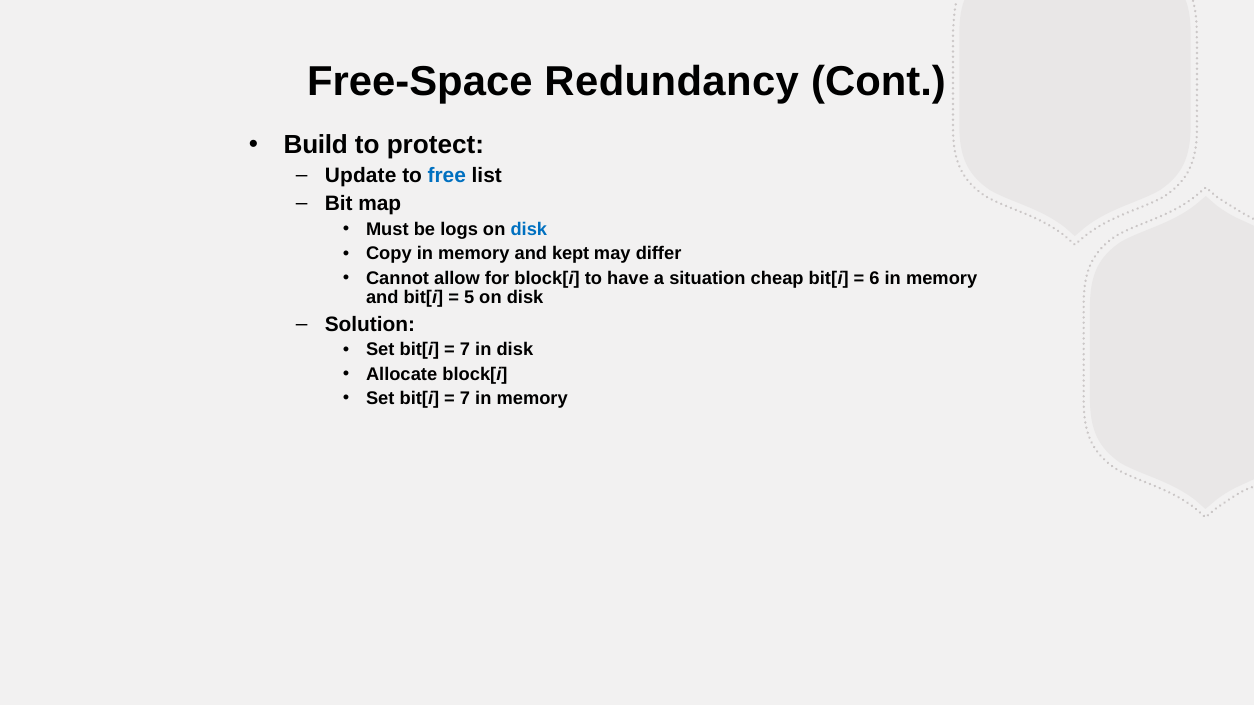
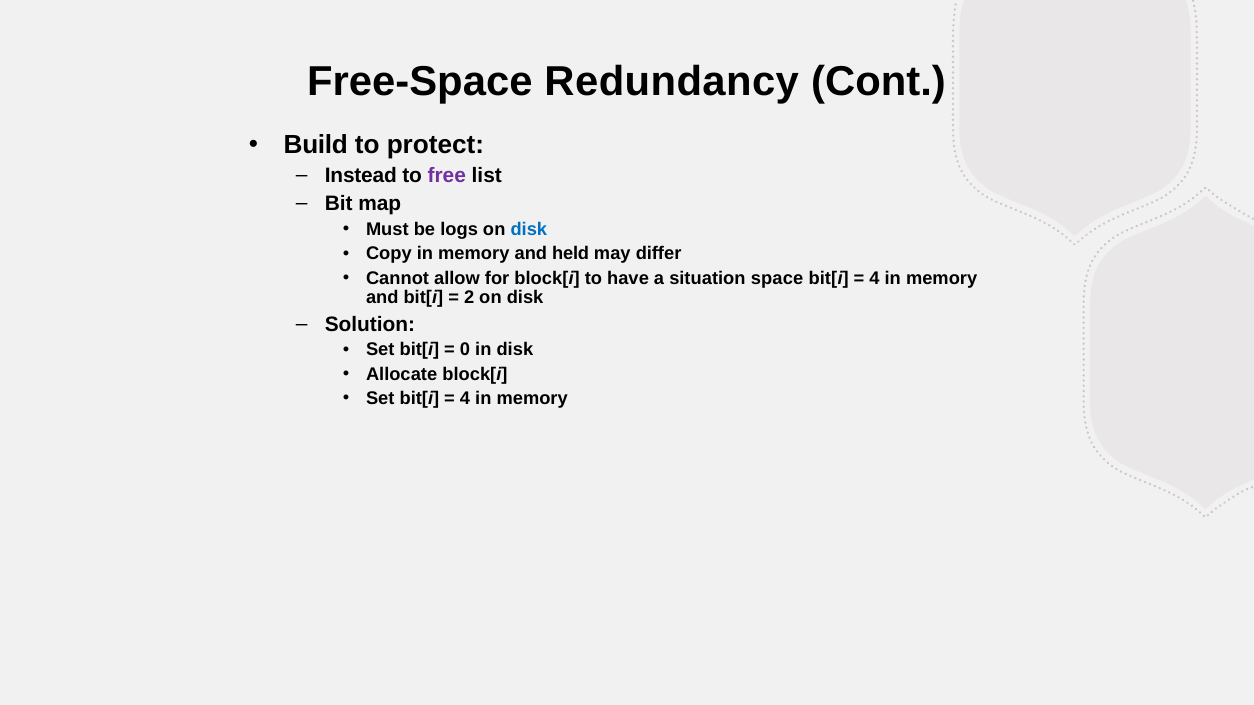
Update: Update -> Instead
free colour: blue -> purple
kept: kept -> held
cheap: cheap -> space
6 at (875, 278): 6 -> 4
5: 5 -> 2
7 at (465, 350): 7 -> 0
7 at (465, 399): 7 -> 4
